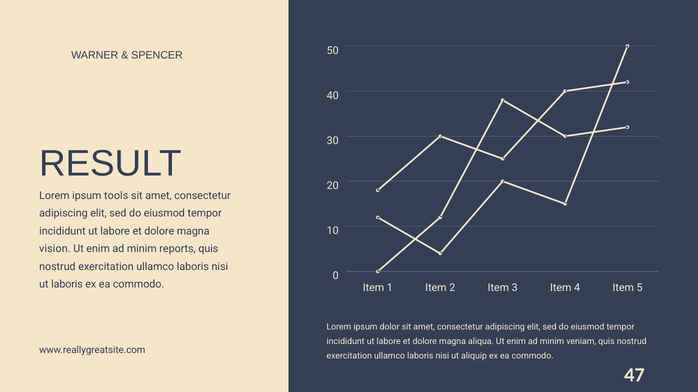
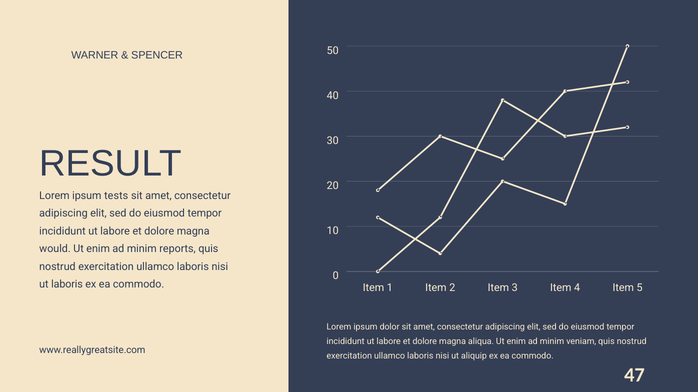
tools: tools -> tests
vision: vision -> would
